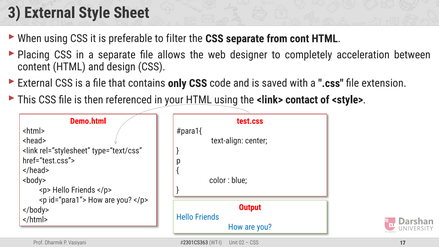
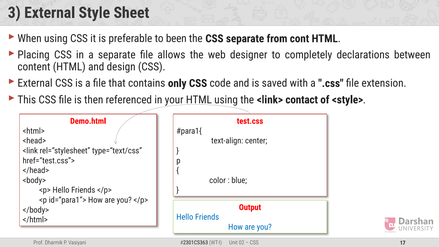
filter: filter -> been
acceleration: acceleration -> declarations
